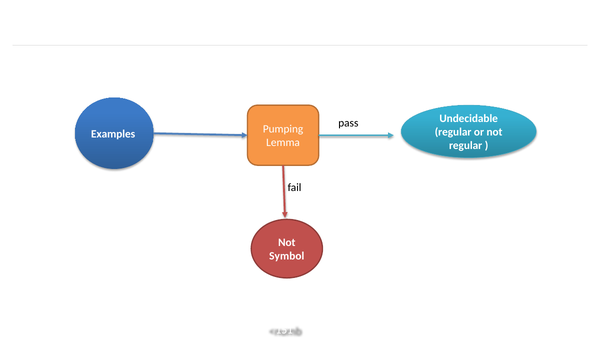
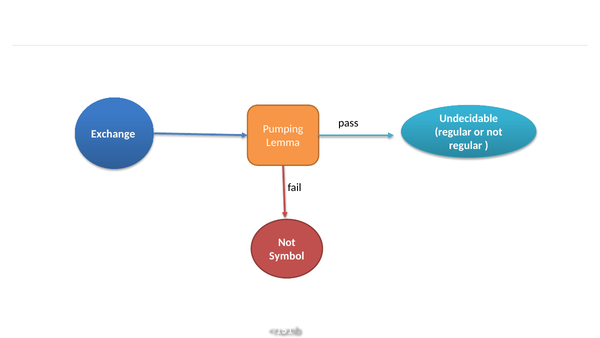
Examples: Examples -> Exchange
